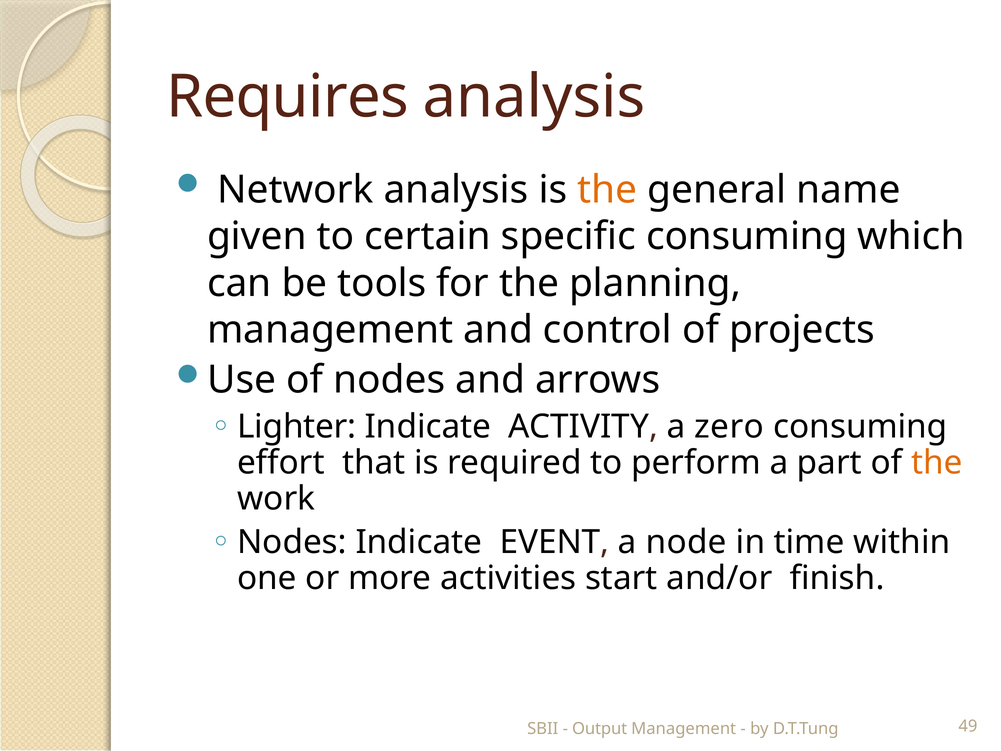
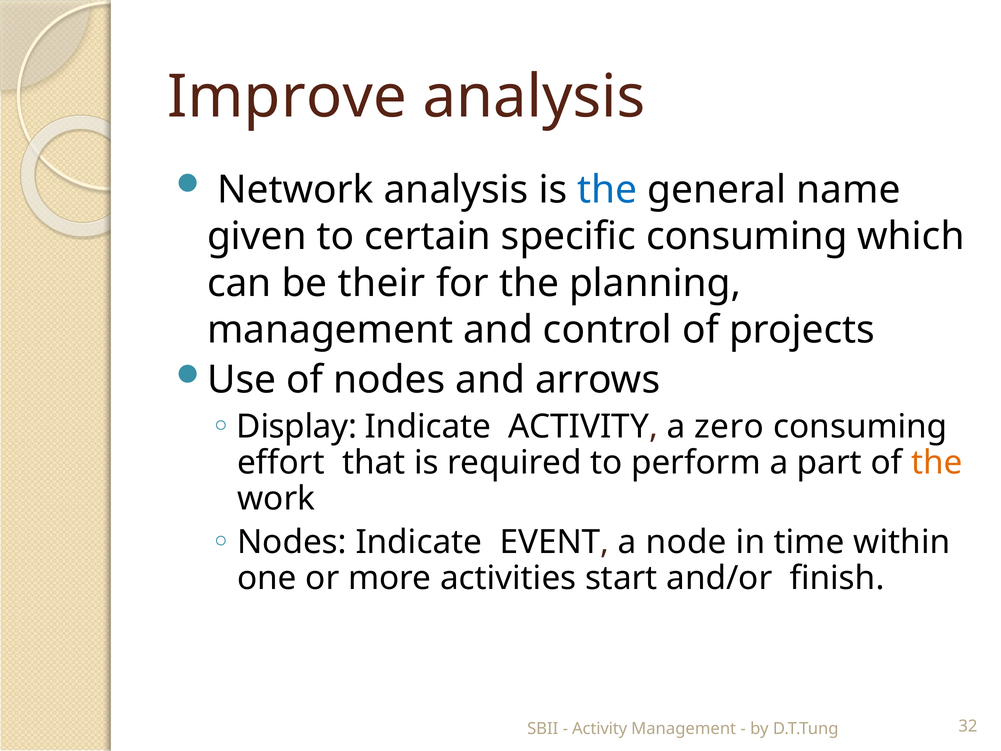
Requires: Requires -> Improve
the at (607, 190) colour: orange -> blue
tools: tools -> their
Lighter: Lighter -> Display
Output at (600, 728): Output -> Activity
49: 49 -> 32
